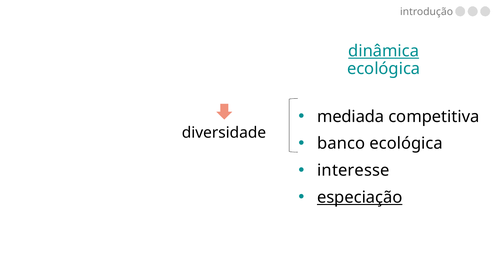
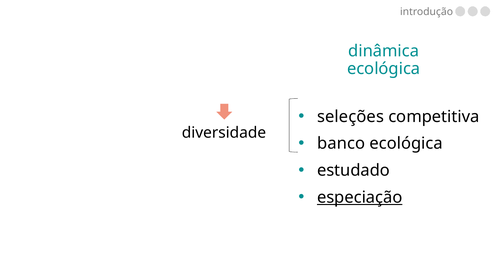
dinâmica underline: present -> none
mediada: mediada -> seleções
interesse: interesse -> estudado
